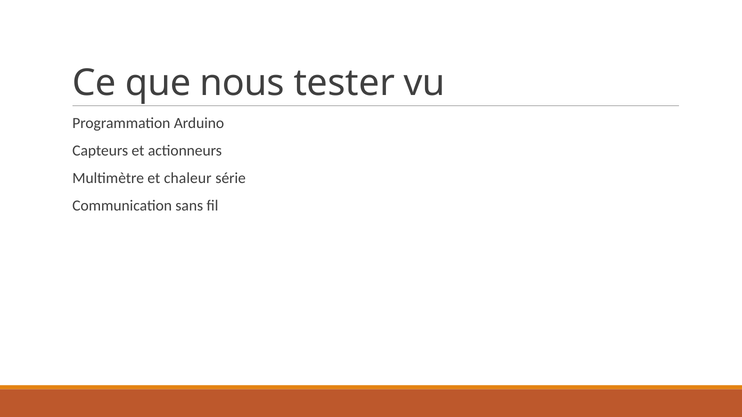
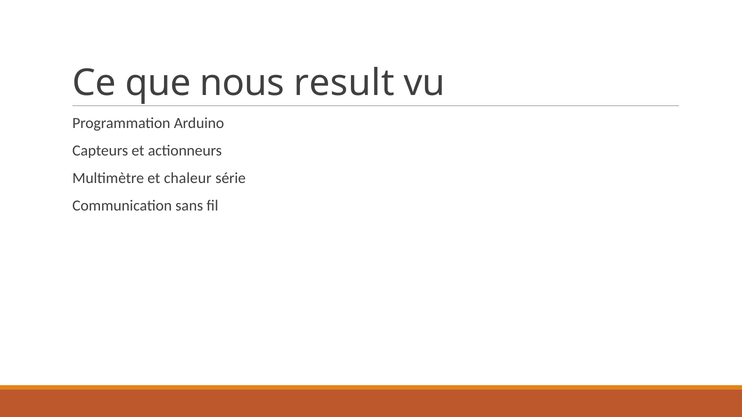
tester: tester -> result
